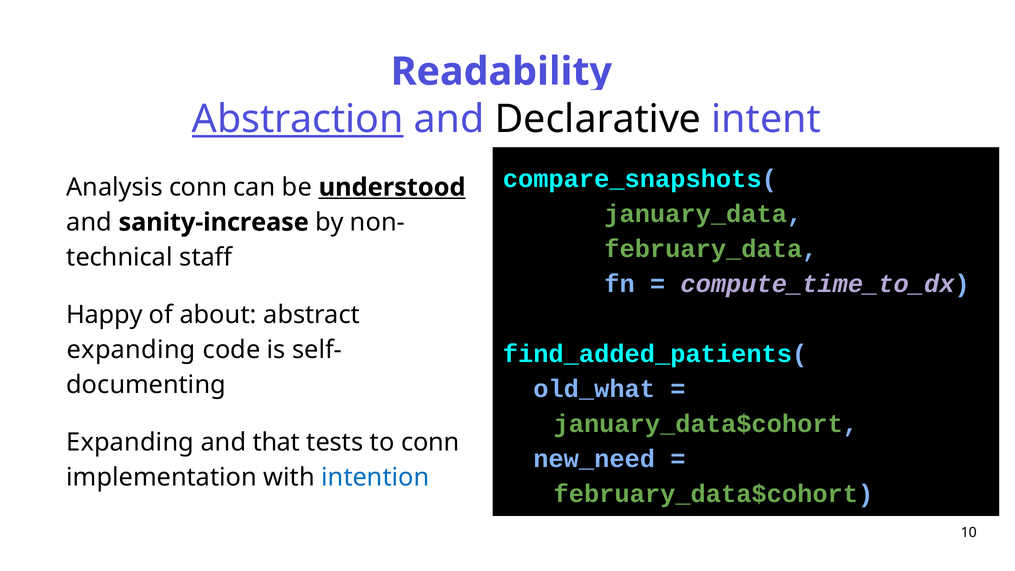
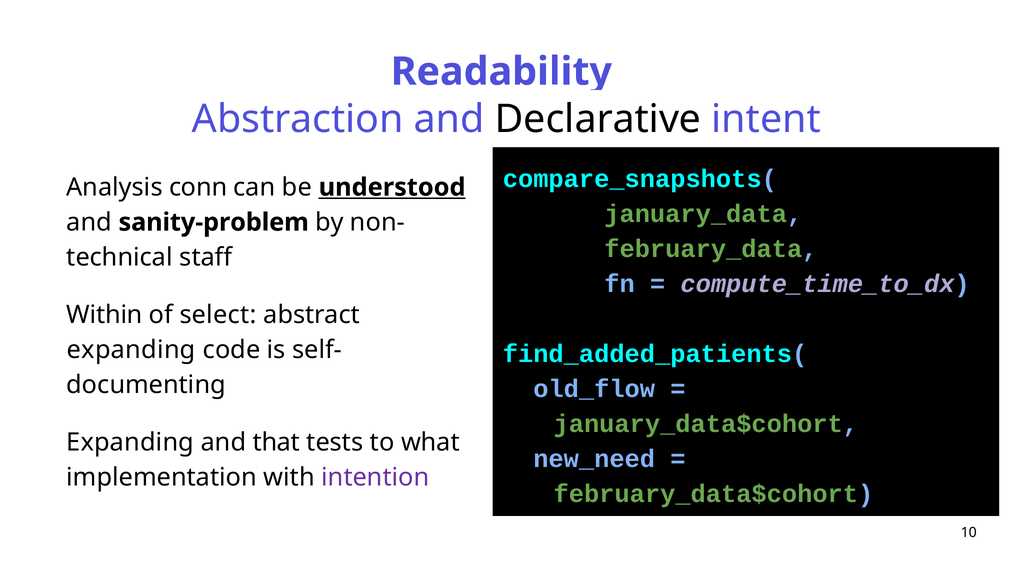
Abstraction underline: present -> none
sanity-increase: sanity-increase -> sanity-problem
Happy: Happy -> Within
about: about -> select
old_what: old_what -> old_flow
to conn: conn -> what
intention colour: blue -> purple
